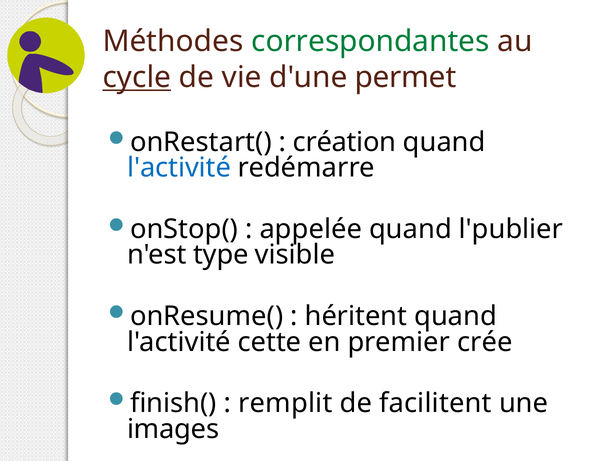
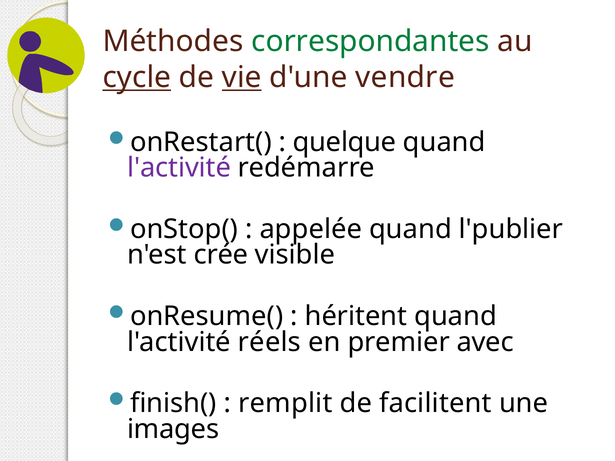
vie underline: none -> present
permet: permet -> vendre
création: création -> quelque
l'activité at (179, 168) colour: blue -> purple
type: type -> crée
cette: cette -> réels
crée: crée -> avec
